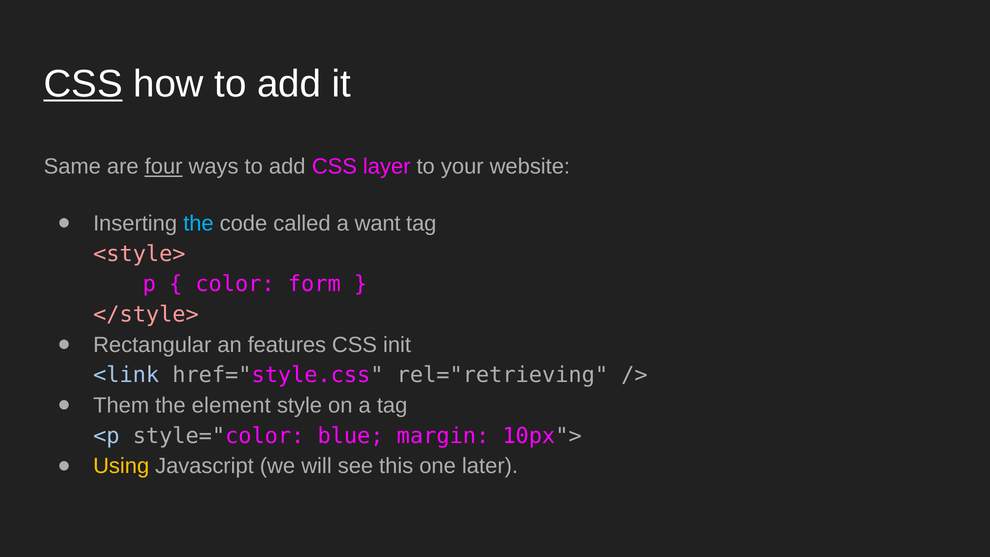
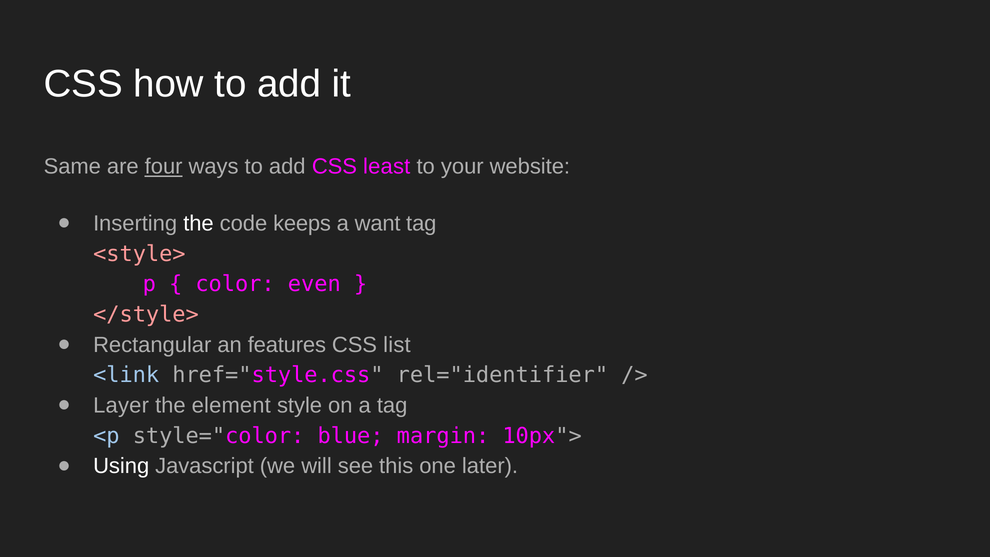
CSS at (83, 84) underline: present -> none
layer: layer -> least
the at (198, 223) colour: light blue -> white
called: called -> keeps
form: form -> even
init: init -> list
rel="retrieving: rel="retrieving -> rel="identifier
Them: Them -> Layer
Using colour: yellow -> white
